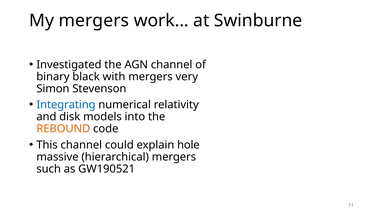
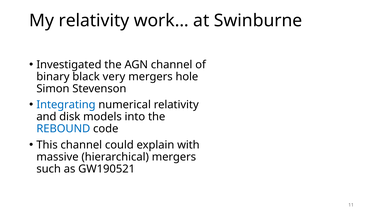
My mergers: mergers -> relativity
with: with -> very
very: very -> hole
REBOUND colour: orange -> blue
hole: hole -> with
